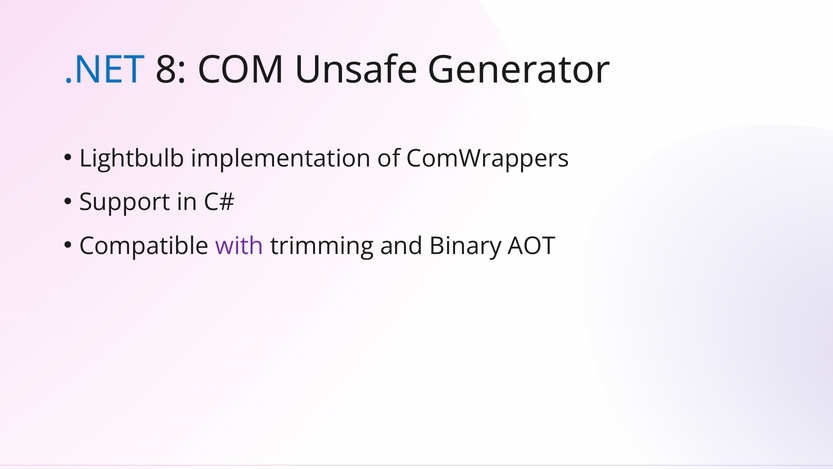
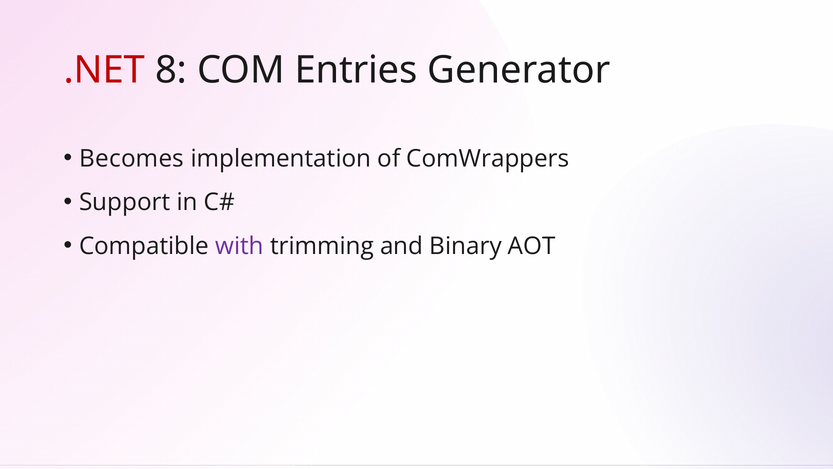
.NET colour: blue -> red
Unsafe: Unsafe -> Entries
Lightbulb: Lightbulb -> Becomes
